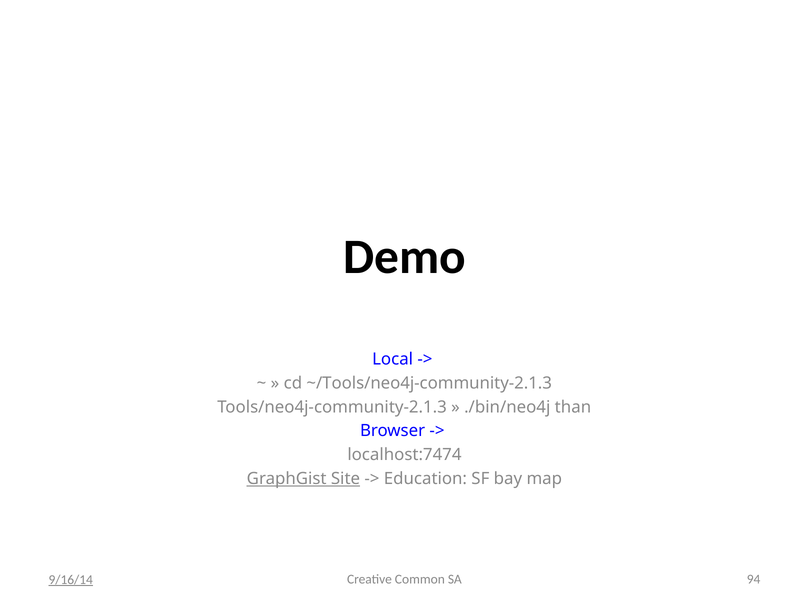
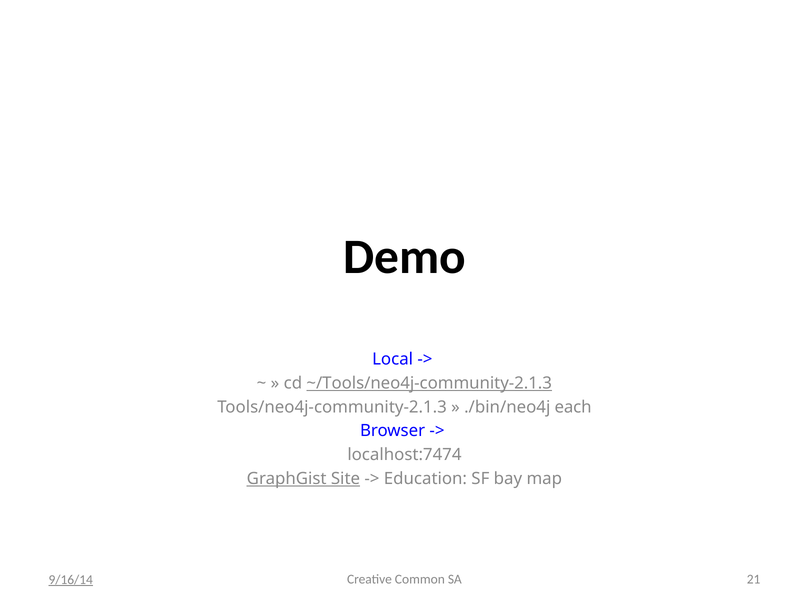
~/Tools/neo4j-community-2.1.3 underline: none -> present
than: than -> each
94: 94 -> 21
